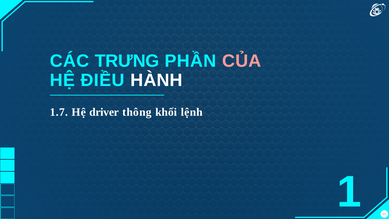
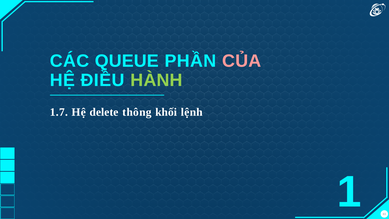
TRƯNG: TRƯNG -> QUEUE
HÀNH colour: white -> light green
driver: driver -> delete
